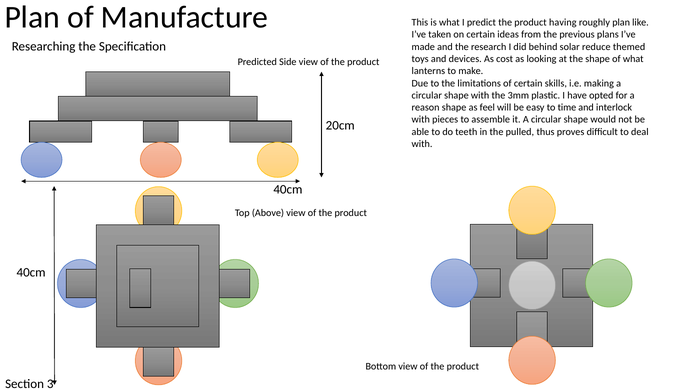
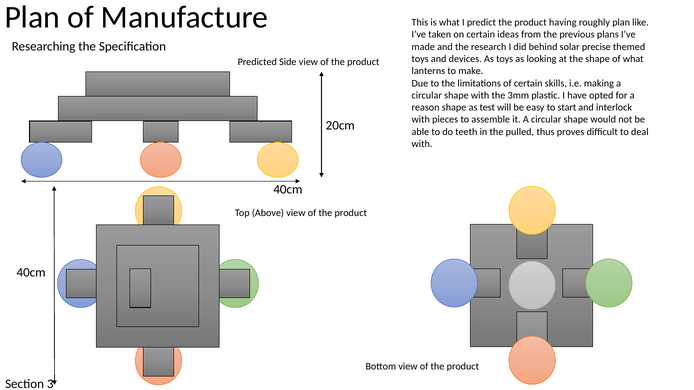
reduce: reduce -> precise
As cost: cost -> toys
feel: feel -> test
time: time -> start
